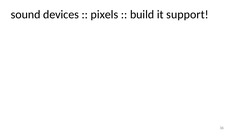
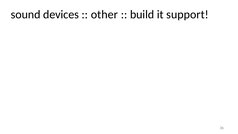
pixels: pixels -> other
